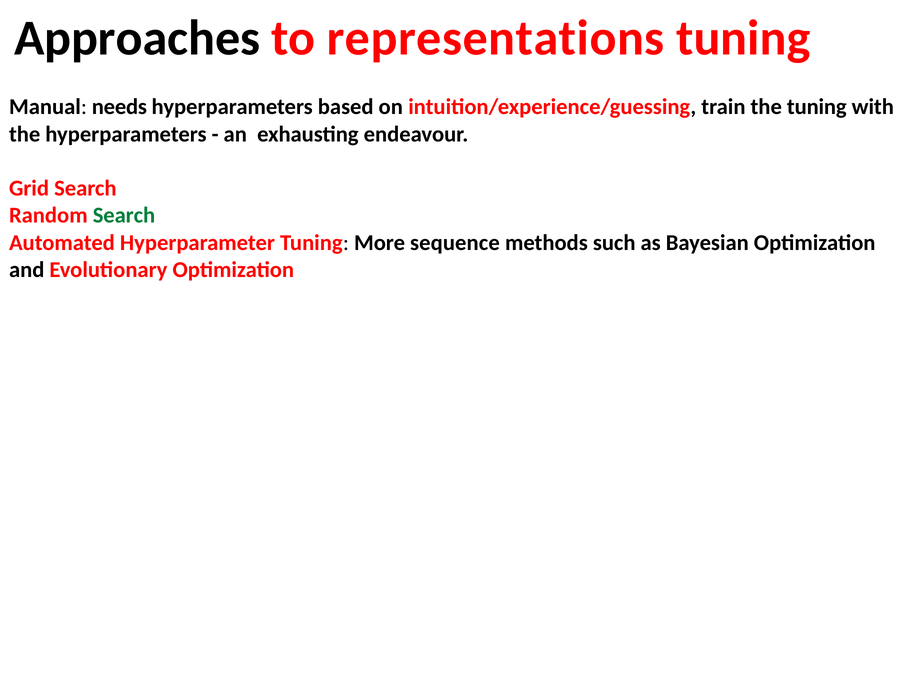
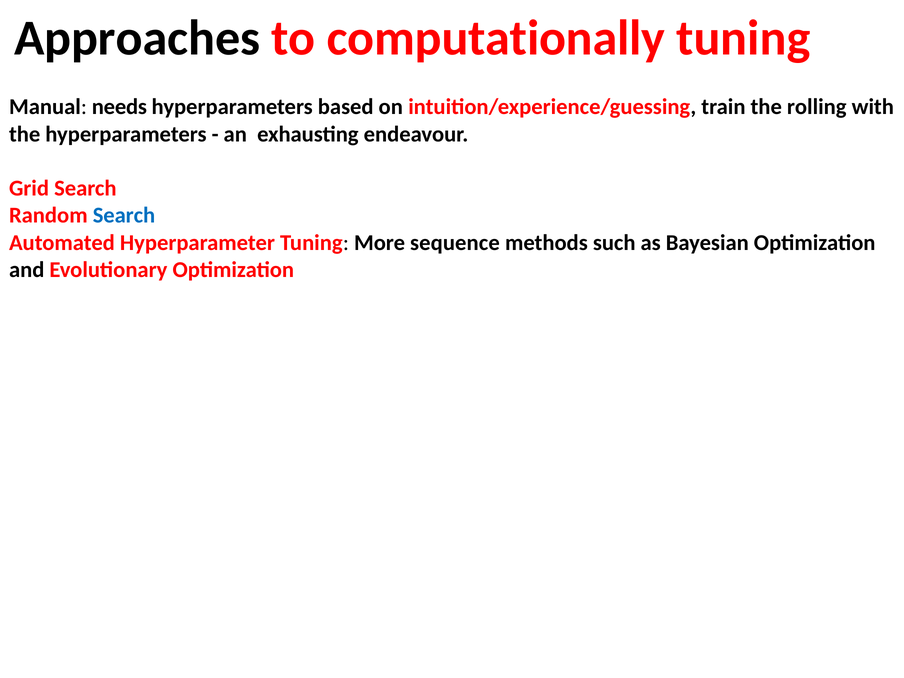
representations: representations -> computationally
the tuning: tuning -> rolling
Search at (124, 215) colour: green -> blue
